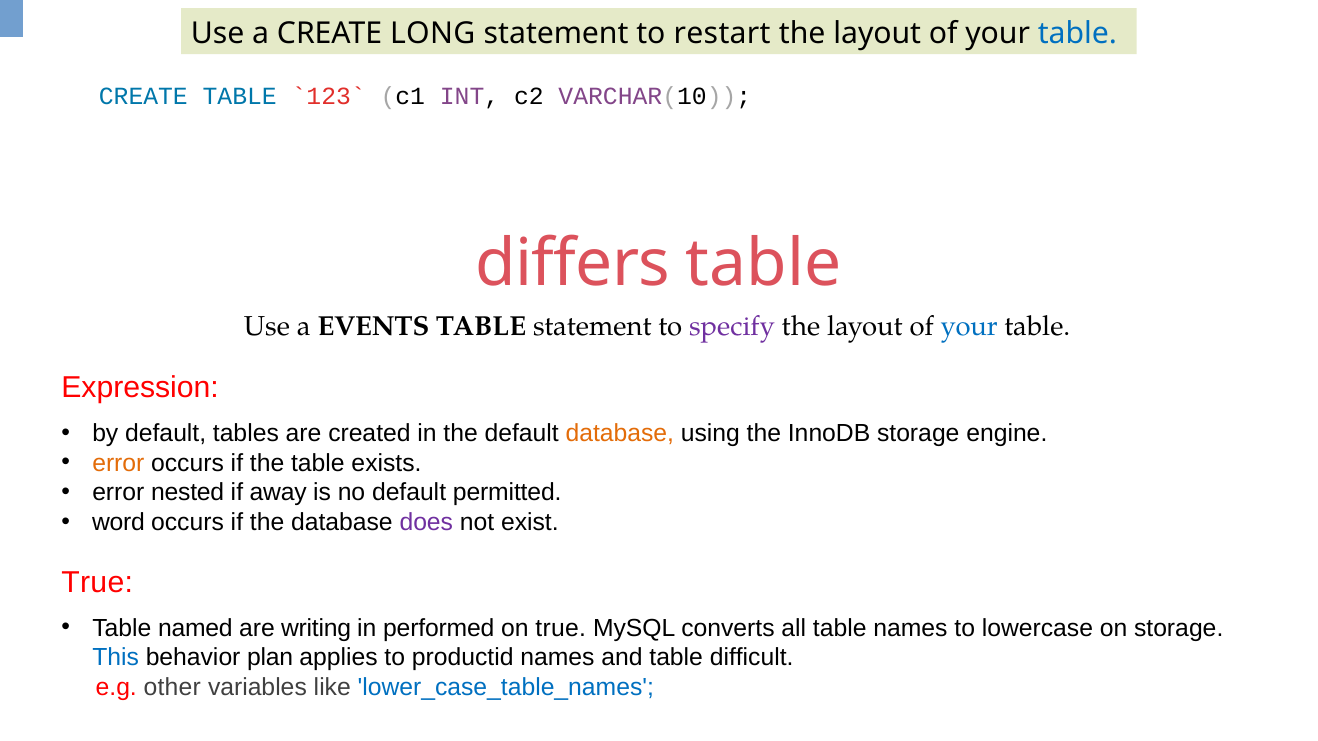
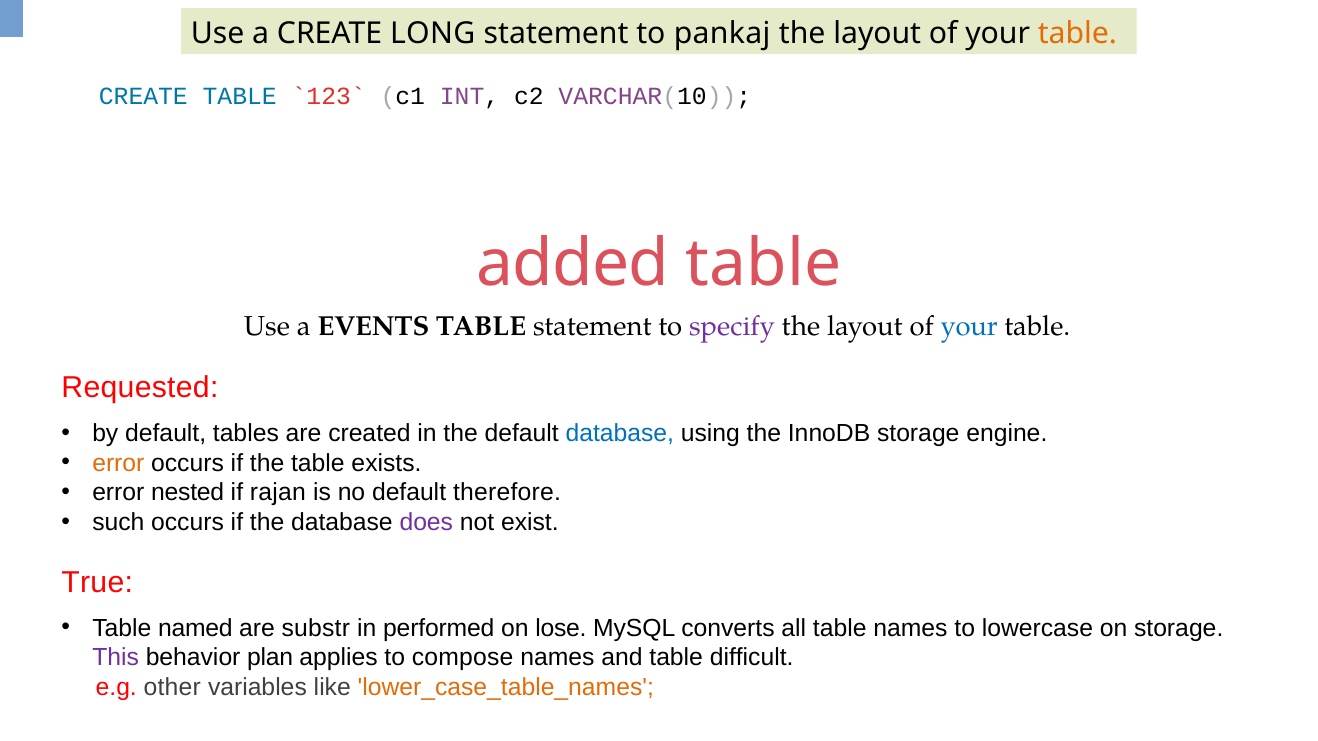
restart: restart -> pankaj
table at (1077, 33) colour: blue -> orange
differs: differs -> added
Expression: Expression -> Requested
database at (620, 434) colour: orange -> blue
away: away -> rajan
permitted: permitted -> therefore
word: word -> such
writing: writing -> substr
on true: true -> lose
This colour: blue -> purple
productid: productid -> compose
lower_case_table_names colour: blue -> orange
